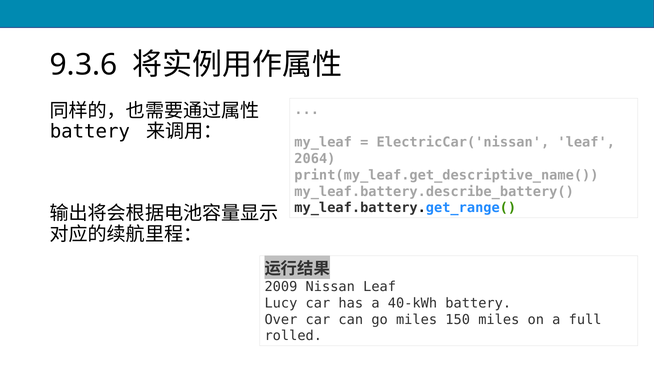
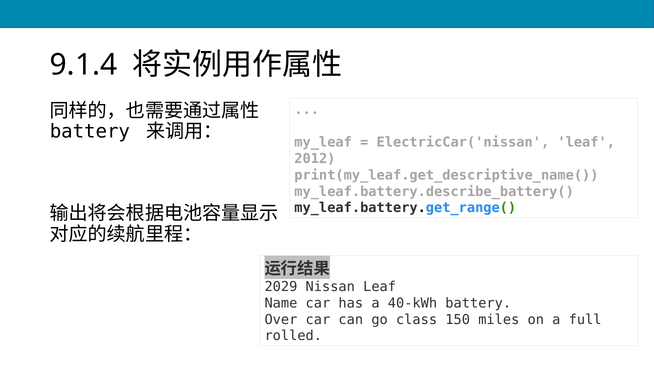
9.3.6: 9.3.6 -> 9.1.4
2064: 2064 -> 2012
2009: 2009 -> 2029
Lucy: Lucy -> Name
go miles: miles -> class
